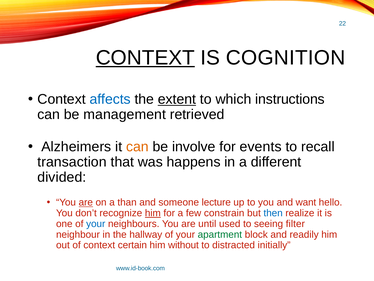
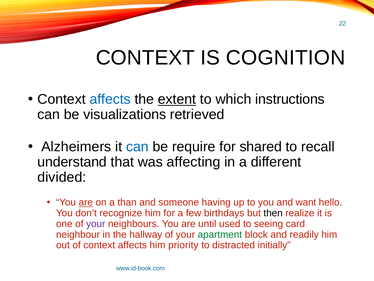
CONTEXT at (145, 58) underline: present -> none
management: management -> visualizations
can at (137, 147) colour: orange -> blue
involve: involve -> require
events: events -> shared
transaction: transaction -> understand
happens: happens -> affecting
lecture: lecture -> having
him at (153, 213) underline: present -> none
constrain: constrain -> birthdays
then colour: blue -> black
your at (96, 223) colour: blue -> purple
filter: filter -> card
of context certain: certain -> affects
without: without -> priority
